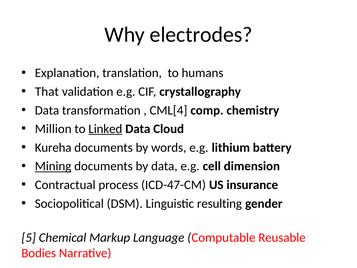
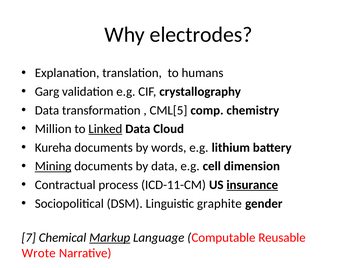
That: That -> Garg
CML[4: CML[4 -> CML[5
ICD-47-CM: ICD-47-CM -> ICD-11-CM
insurance underline: none -> present
resulting: resulting -> graphite
5: 5 -> 7
Markup underline: none -> present
Bodies: Bodies -> Wrote
